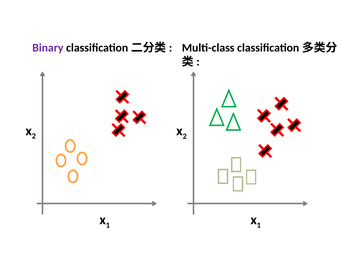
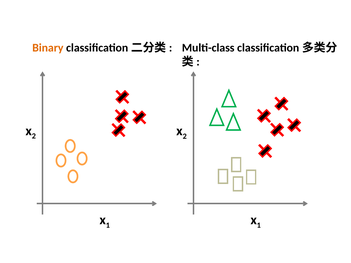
Binary colour: purple -> orange
